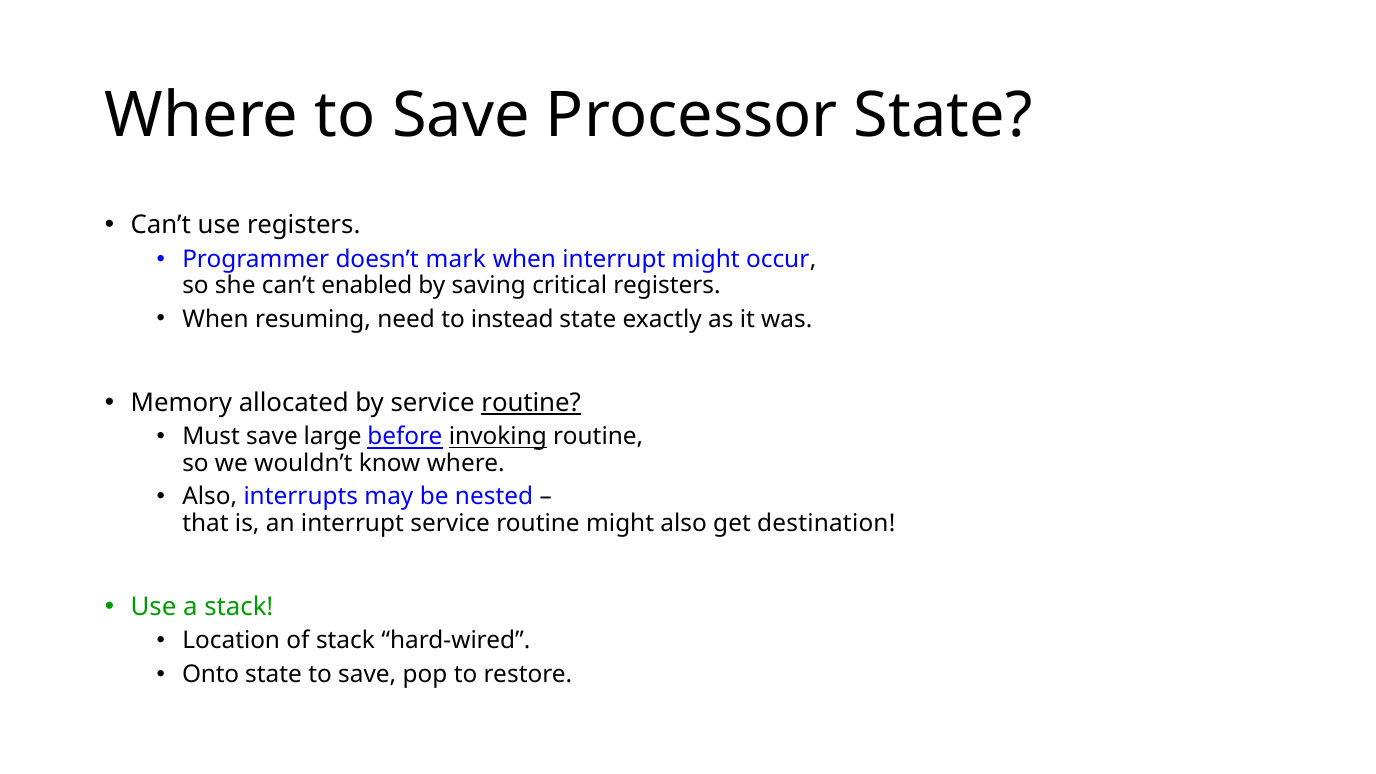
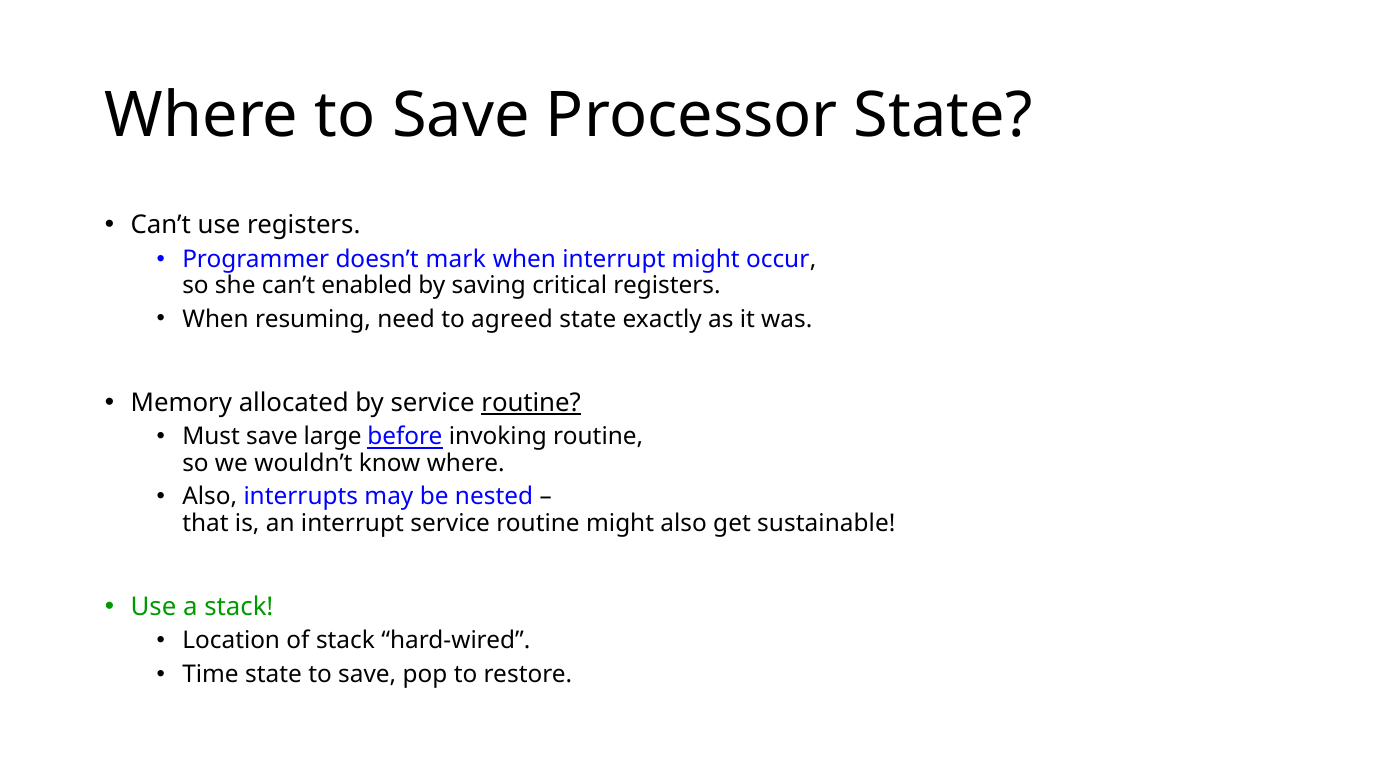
instead: instead -> agreed
invoking underline: present -> none
destination: destination -> sustainable
Onto: Onto -> Time
